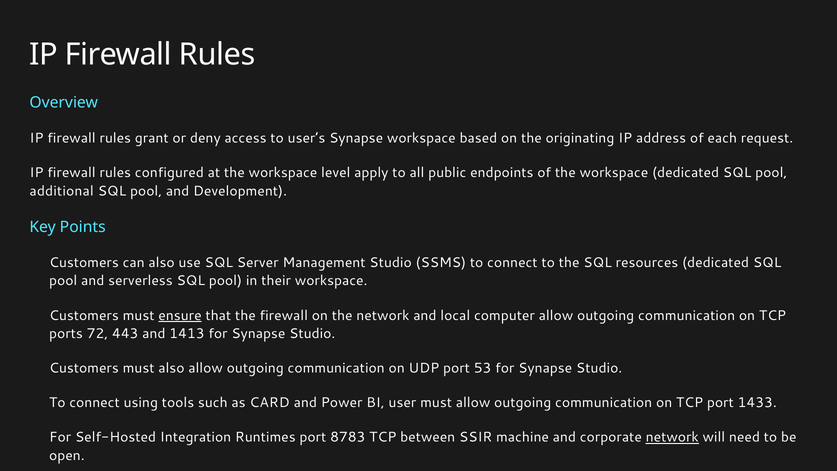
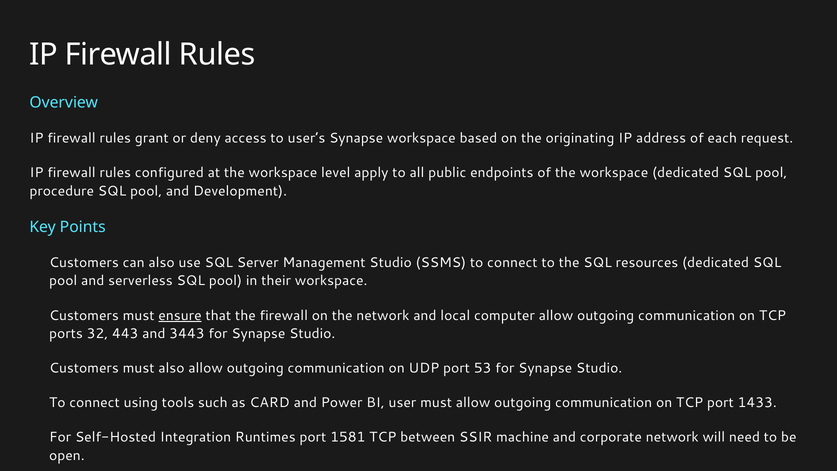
additional: additional -> procedure
72: 72 -> 32
1413: 1413 -> 3443
8783: 8783 -> 1581
network at (672, 437) underline: present -> none
